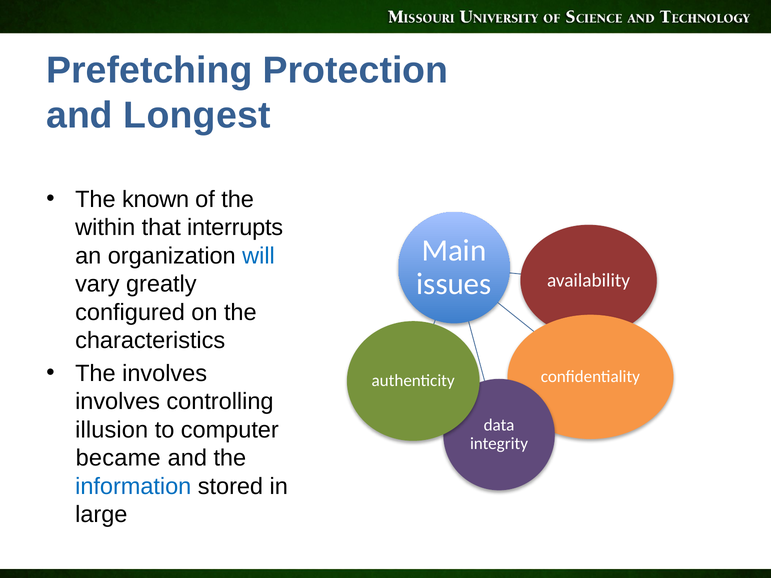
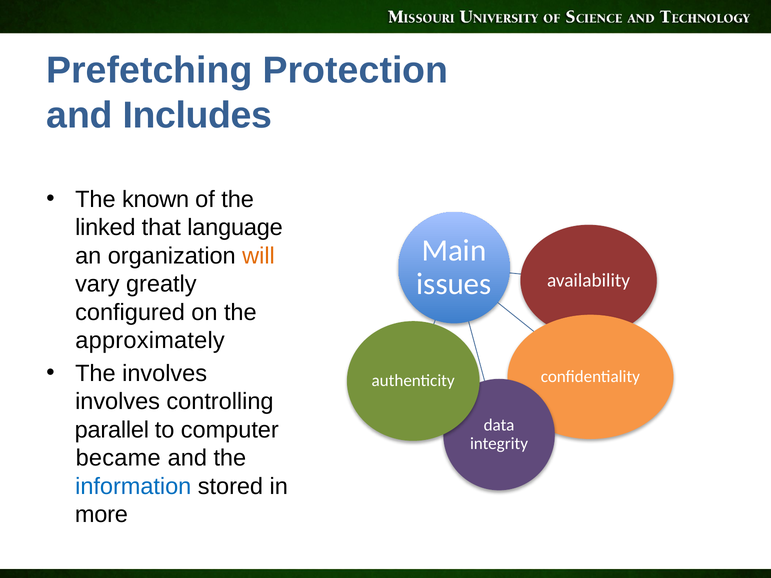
Longest: Longest -> Includes
within: within -> linked
interrupts: interrupts -> language
will colour: blue -> orange
characteristics: characteristics -> approximately
illusion: illusion -> parallel
large: large -> more
